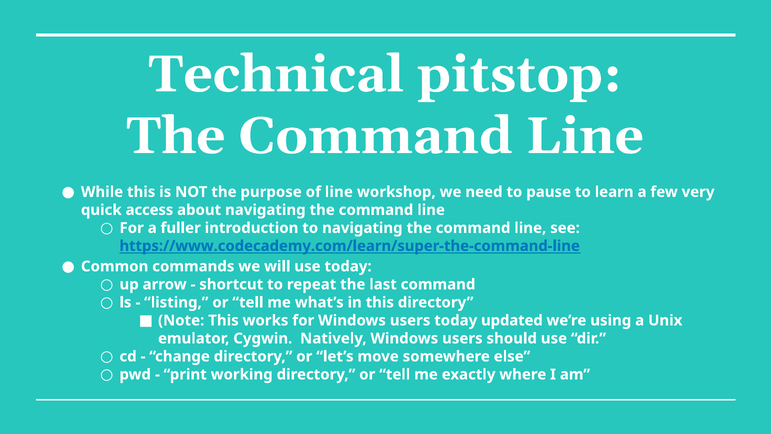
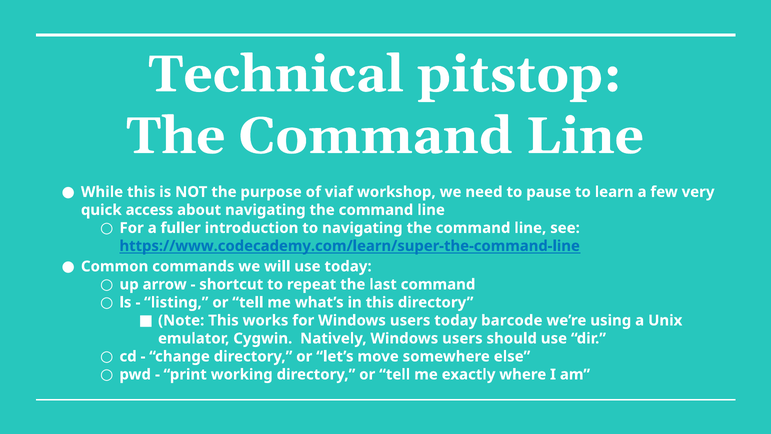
of line: line -> viaf
updated: updated -> barcode
